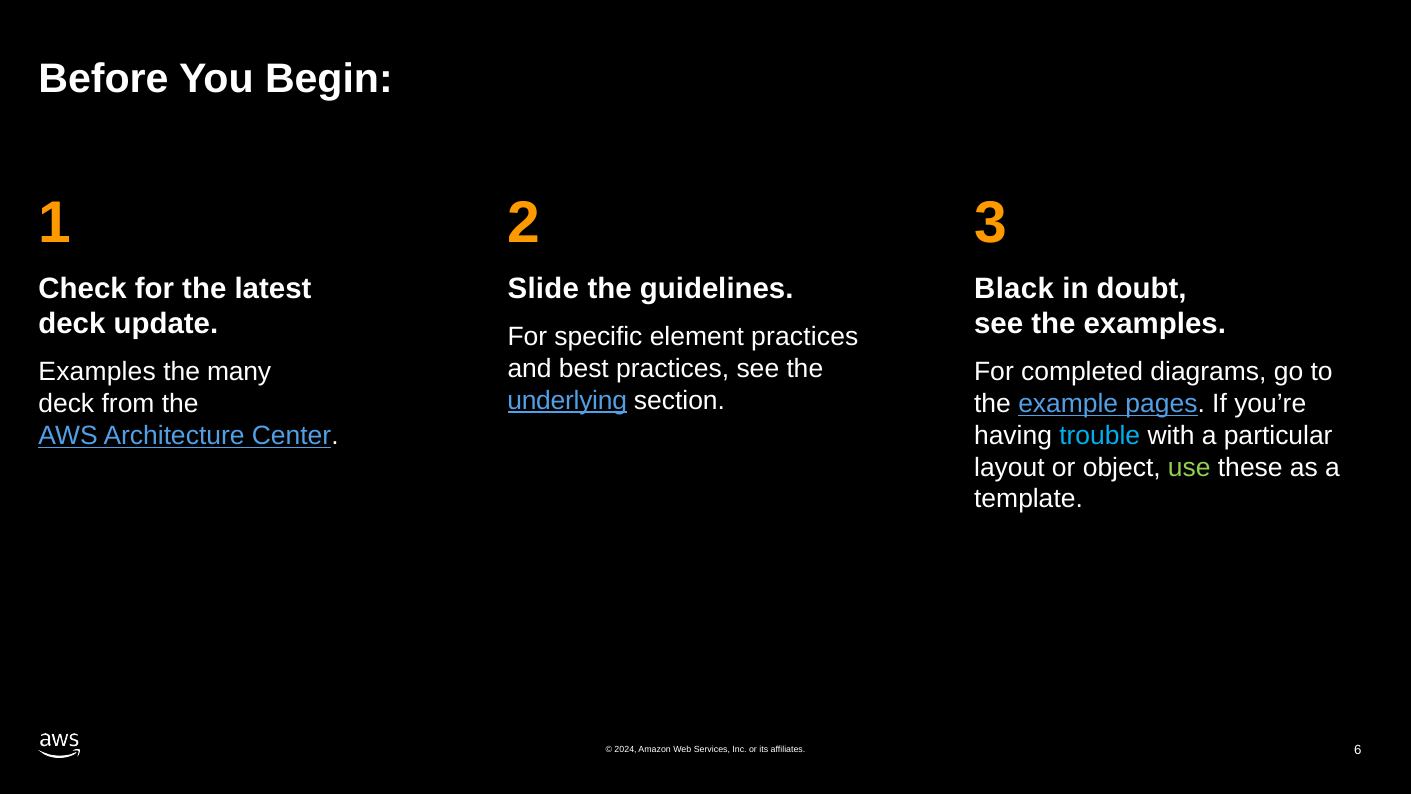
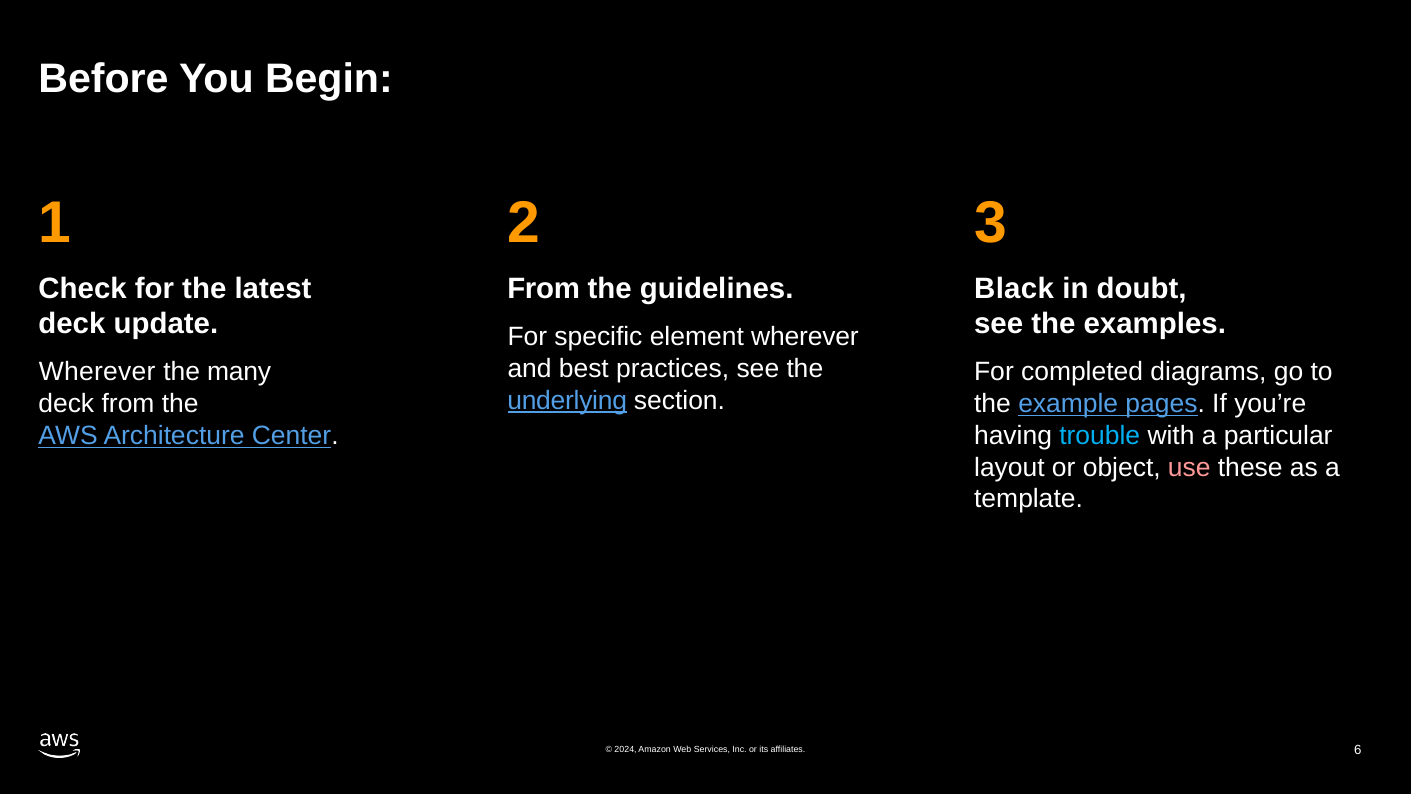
Slide at (543, 289): Slide -> From
element practices: practices -> wherever
Examples at (97, 372): Examples -> Wherever
use colour: light green -> pink
